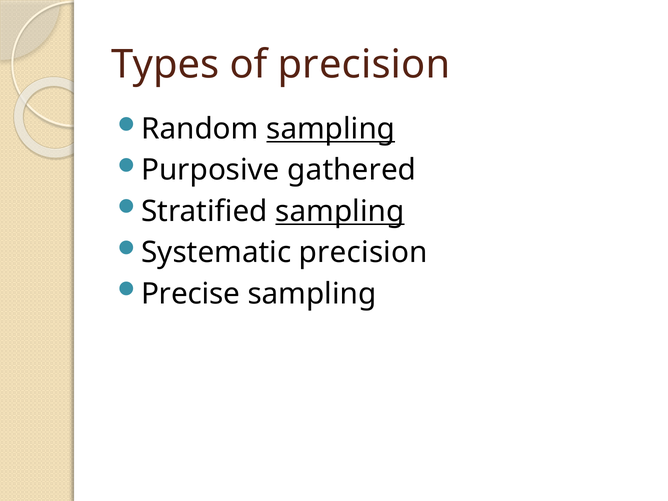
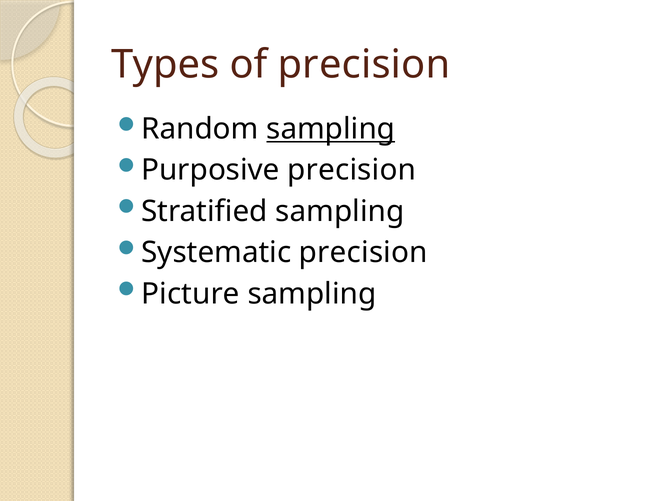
Purposive gathered: gathered -> precision
sampling at (340, 211) underline: present -> none
Precise: Precise -> Picture
